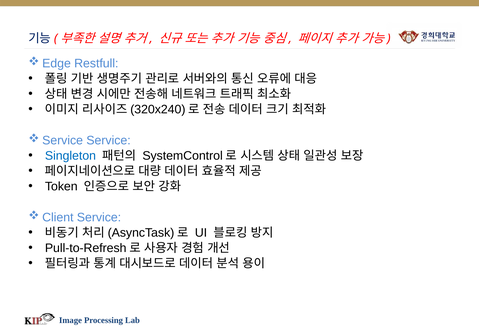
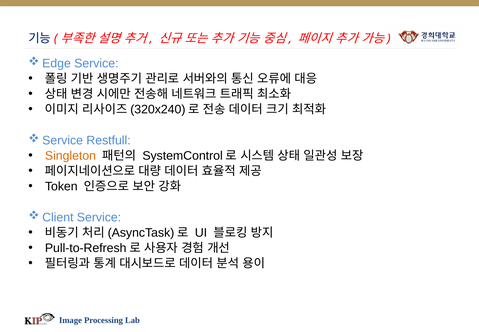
Restfull at (96, 63): Restfull -> Service
Service at (109, 140): Service -> Restfull
Singleton colour: blue -> orange
